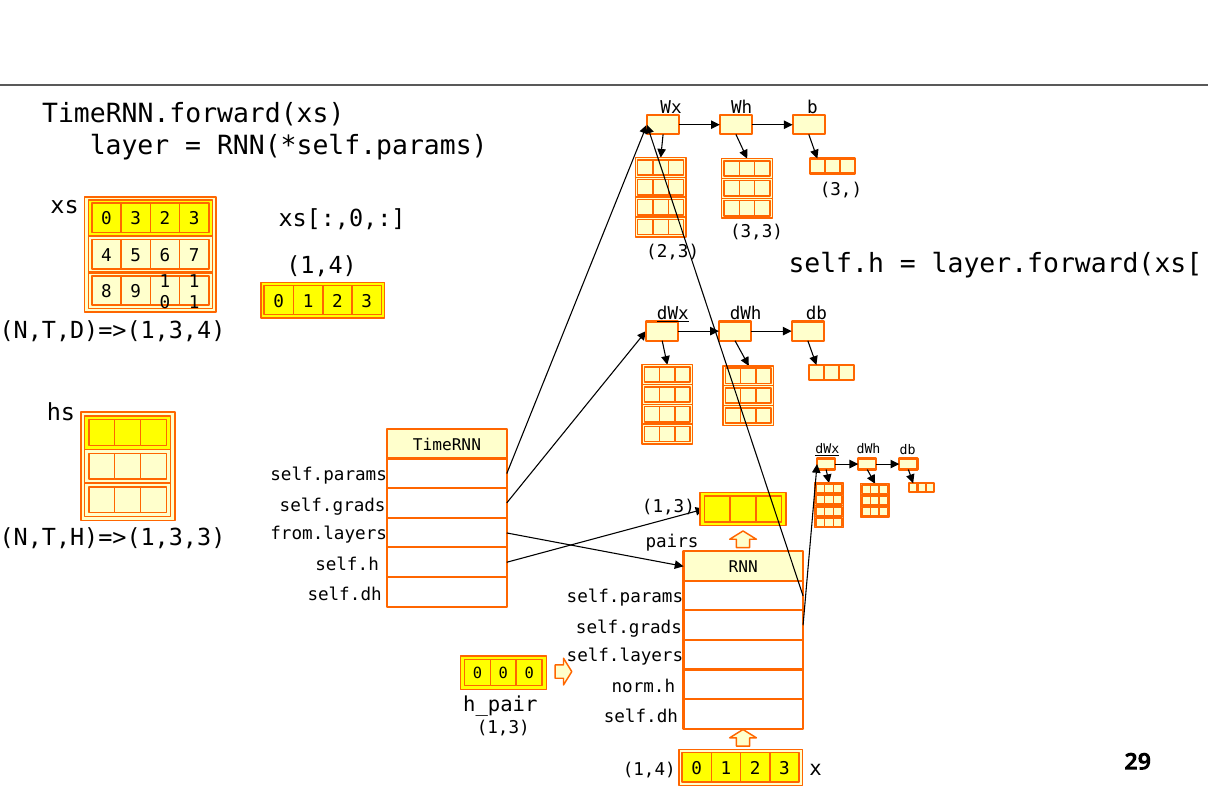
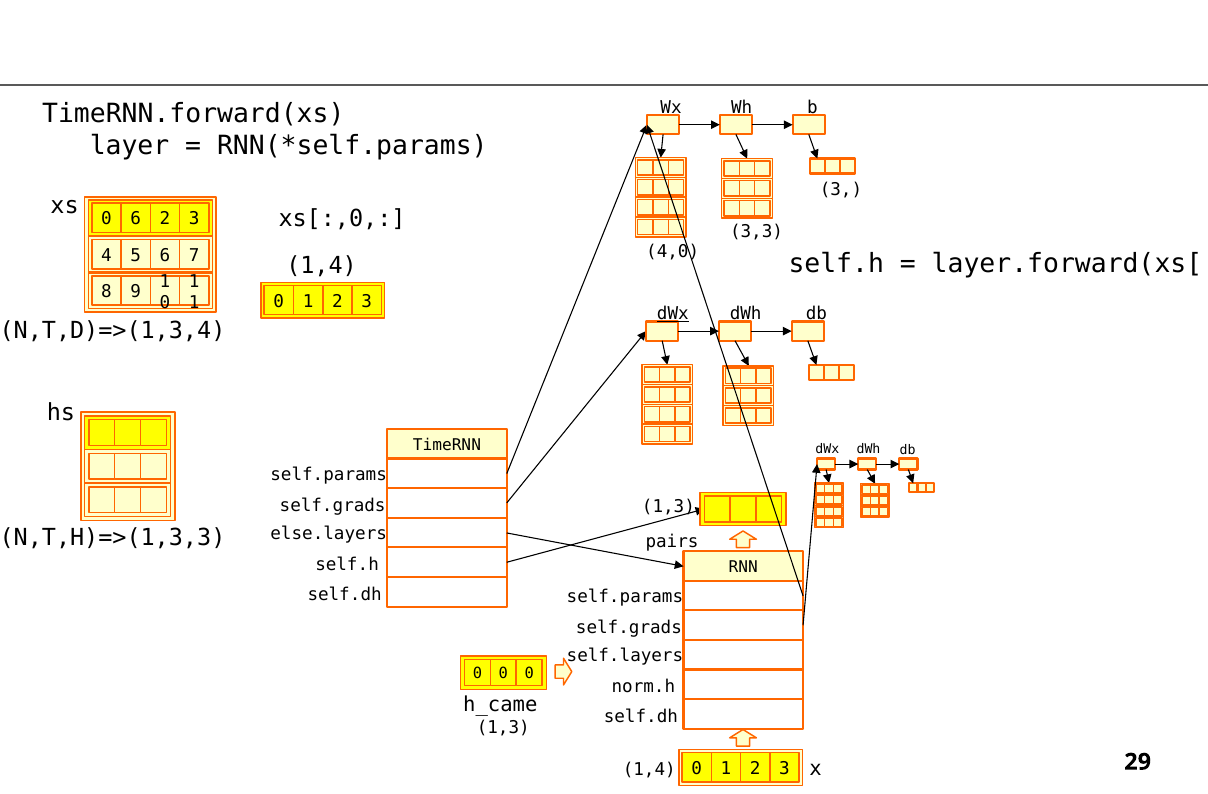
0 3: 3 -> 6
2,3: 2,3 -> 4,0
dWx at (827, 449) underline: present -> none
from.layers: from.layers -> else.layers
h_pair: h_pair -> h_came
